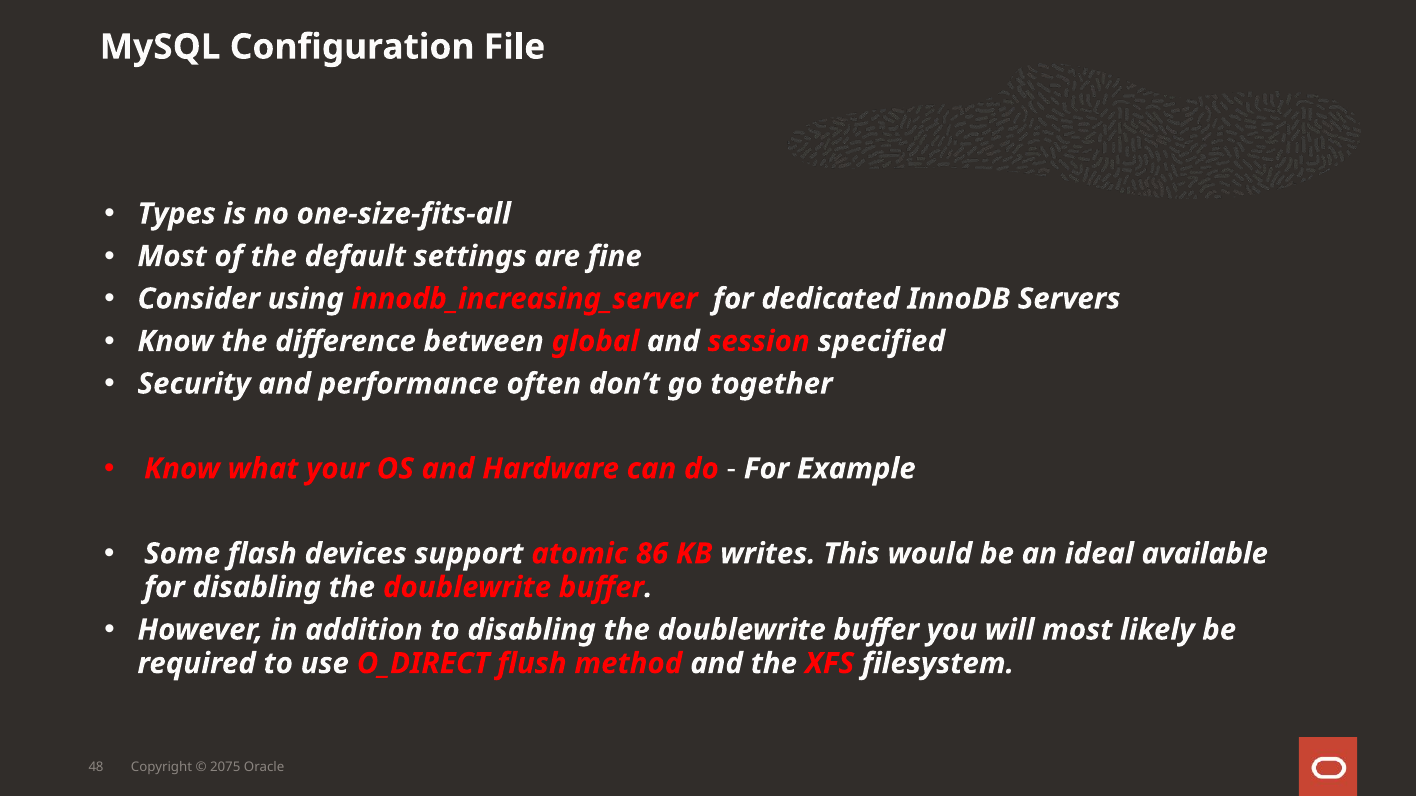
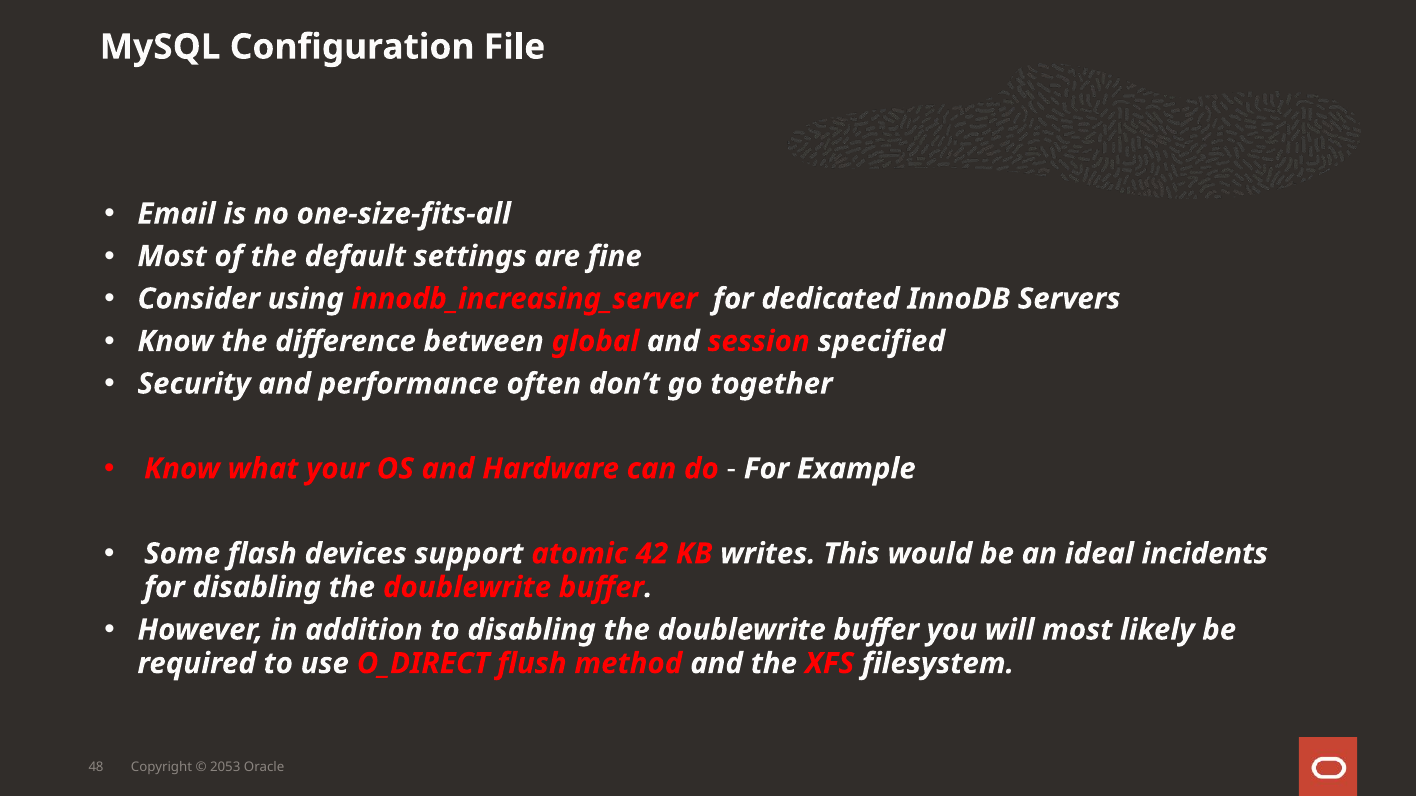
Types: Types -> Email
86: 86 -> 42
available: available -> incidents
2075: 2075 -> 2053
